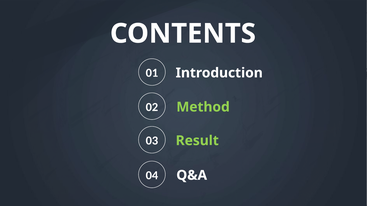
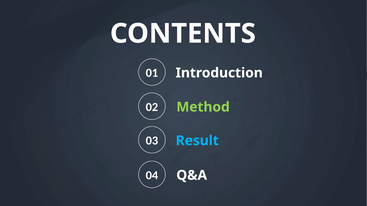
Result colour: light green -> light blue
